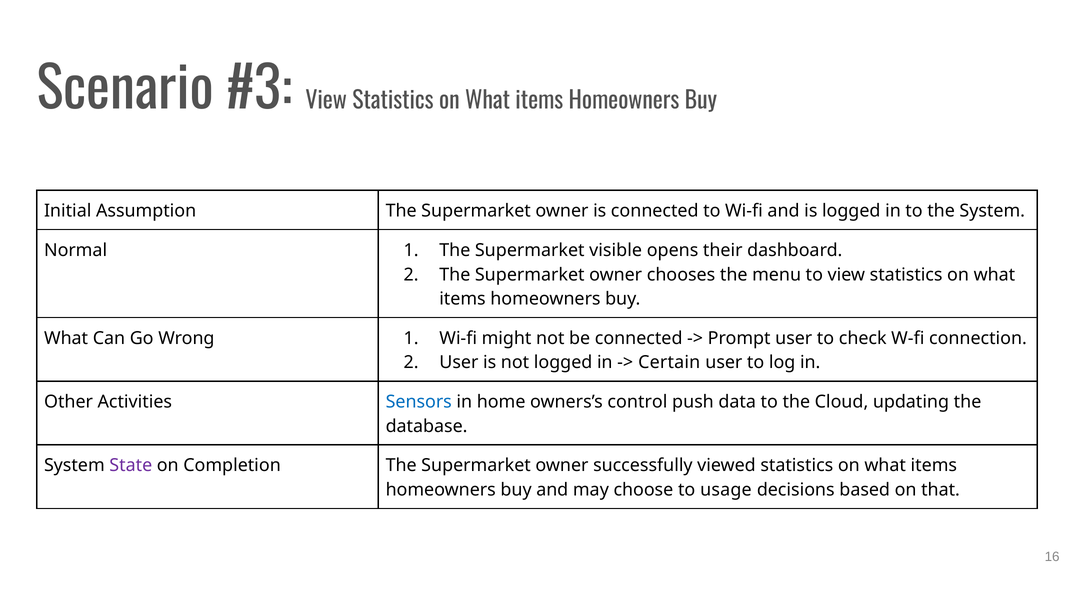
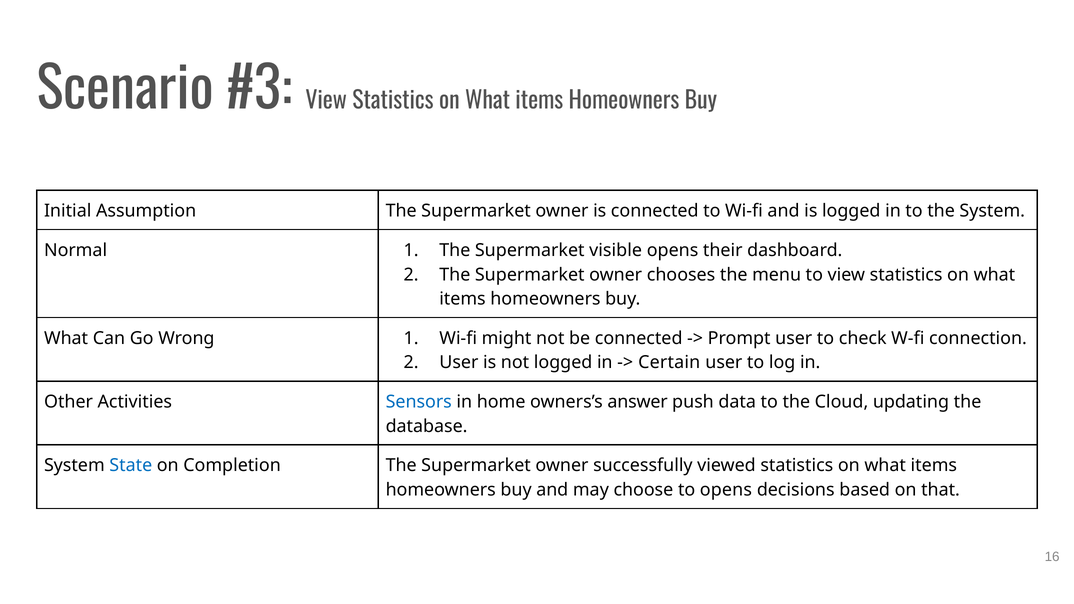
control: control -> answer
State colour: purple -> blue
to usage: usage -> opens
